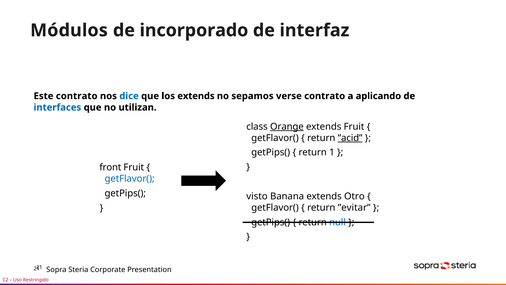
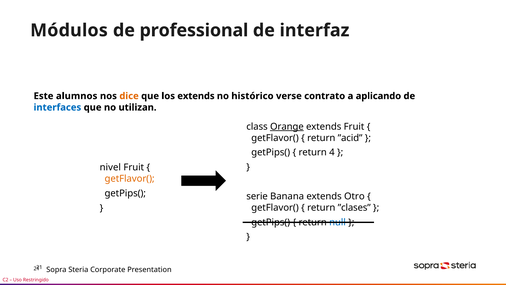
incorporado: incorporado -> professional
Este contrato: contrato -> alumnos
dice colour: blue -> orange
sepamos: sepamos -> histórico
”acid underline: present -> none
1: 1 -> 4
front: front -> nivel
getFlavor( at (130, 179) colour: blue -> orange
visto: visto -> serie
”evitar: ”evitar -> ”clases
